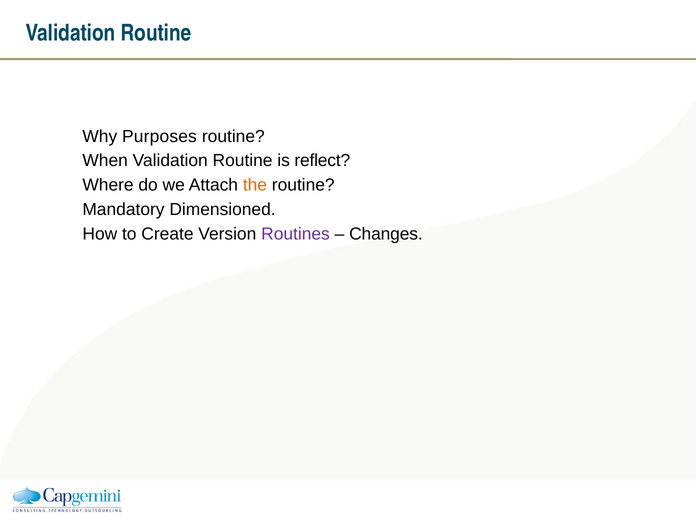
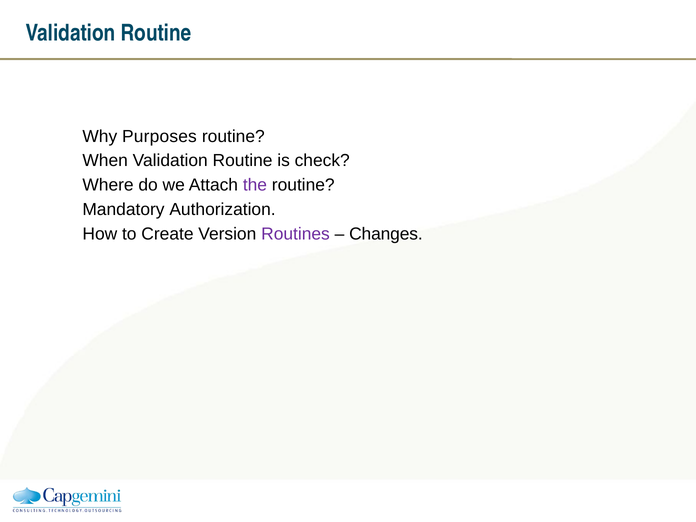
reflect: reflect -> check
the colour: orange -> purple
Dimensioned: Dimensioned -> Authorization
